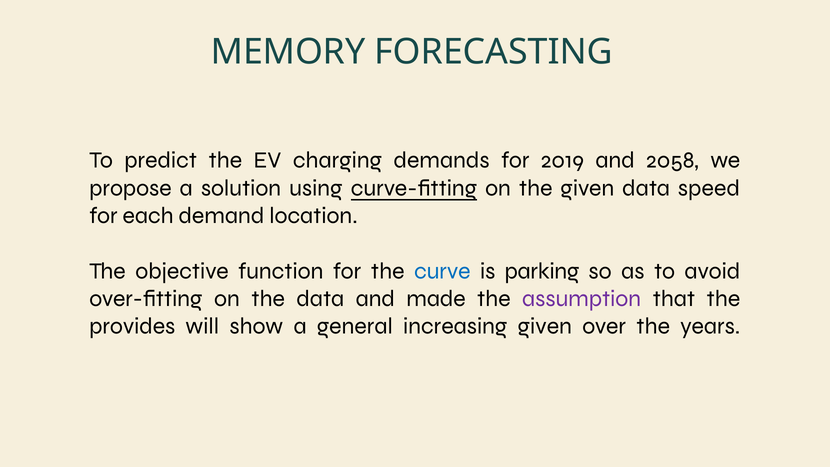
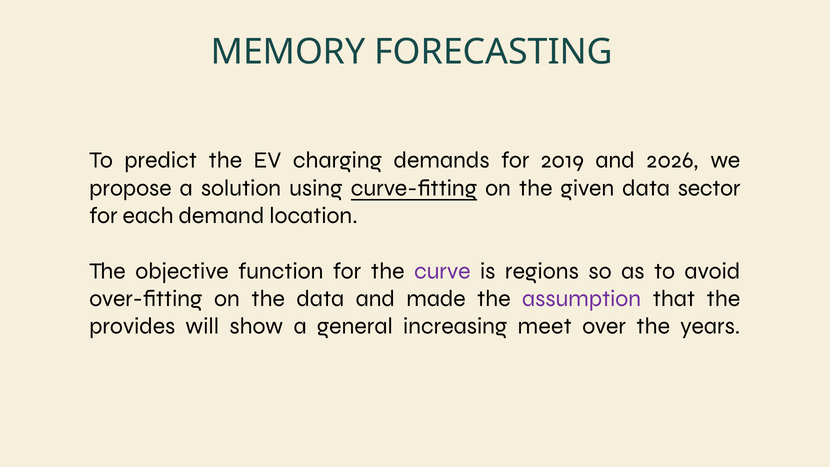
2058: 2058 -> 2026
speed: speed -> sector
curve colour: blue -> purple
parking: parking -> regions
increasing given: given -> meet
